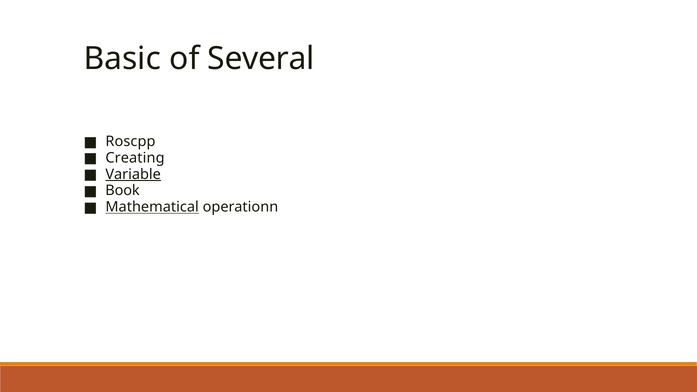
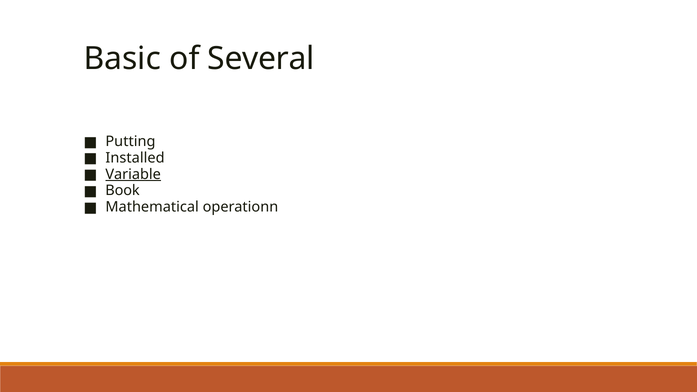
Roscpp: Roscpp -> Putting
Creating: Creating -> Installed
Mathematical underline: present -> none
